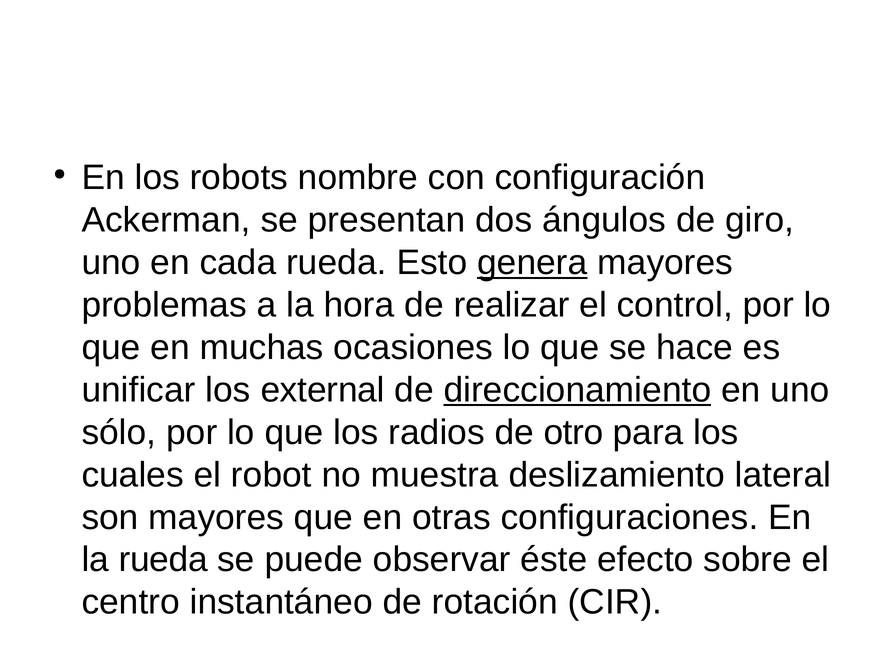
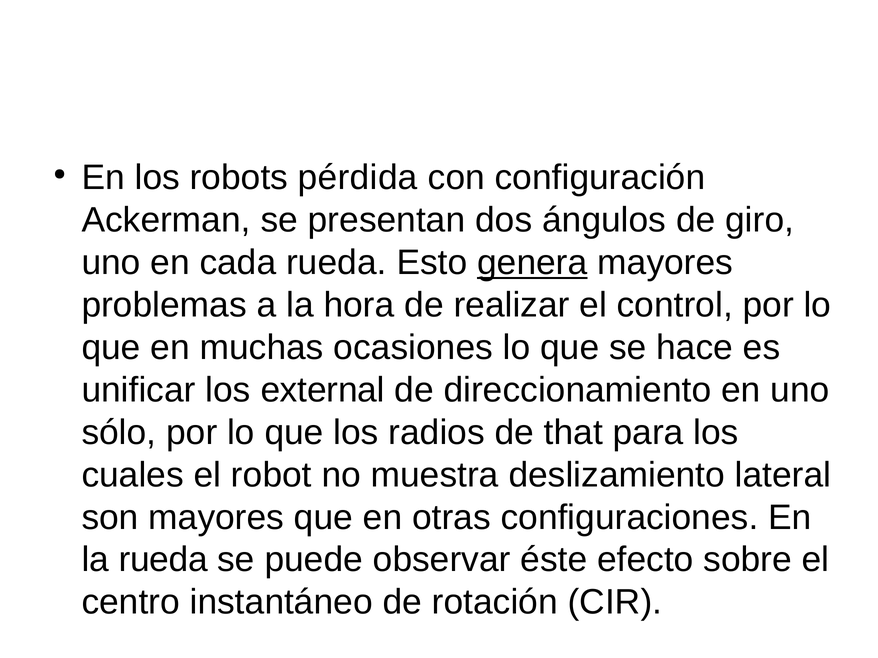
nombre: nombre -> pérdida
direccionamiento underline: present -> none
otro: otro -> that
